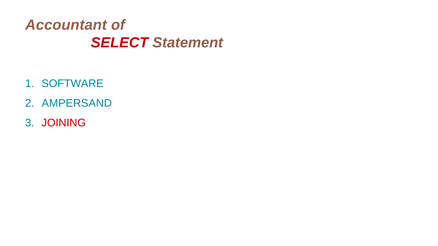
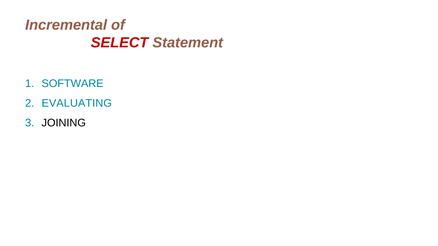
Accountant: Accountant -> Incremental
AMPERSAND: AMPERSAND -> EVALUATING
JOINING colour: red -> black
